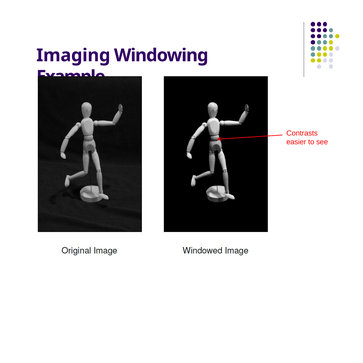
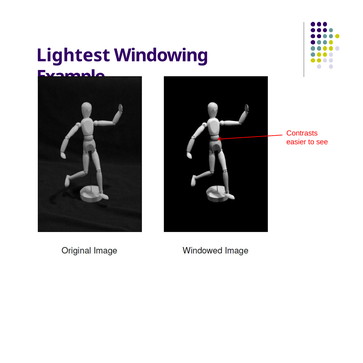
Imaging: Imaging -> Lightest
